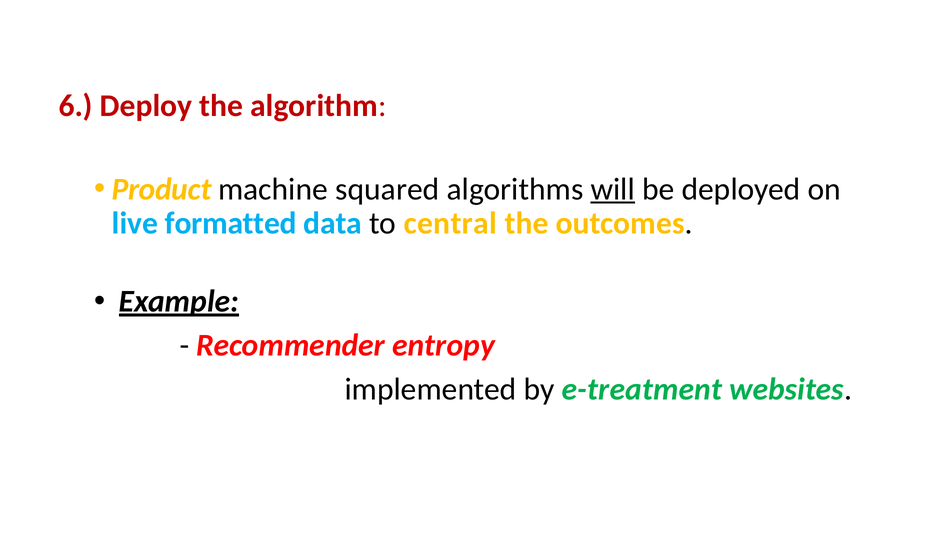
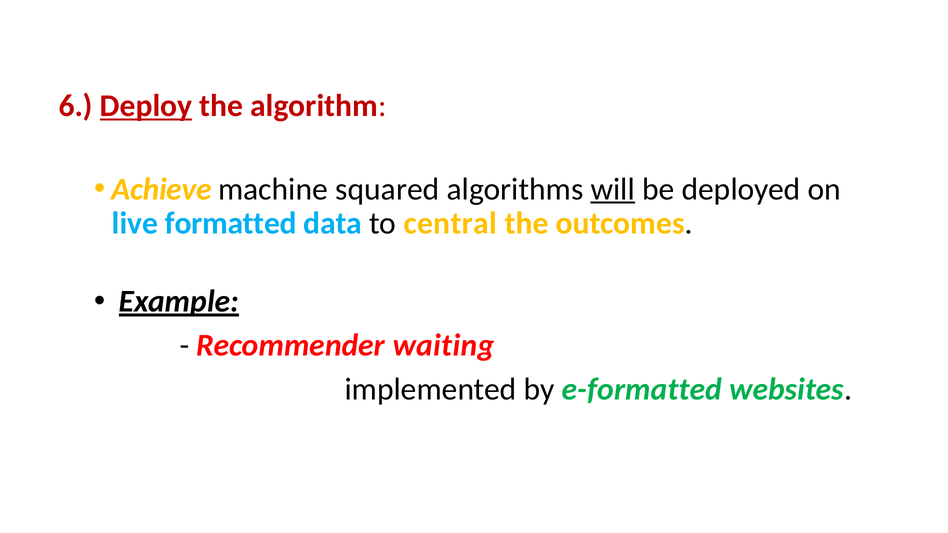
Deploy underline: none -> present
Product: Product -> Achieve
entropy: entropy -> waiting
e-treatment: e-treatment -> e-formatted
